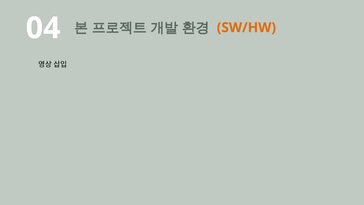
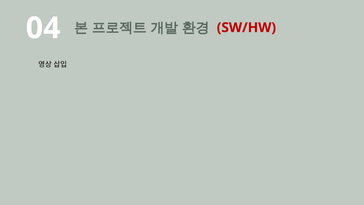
SW/HW colour: orange -> red
